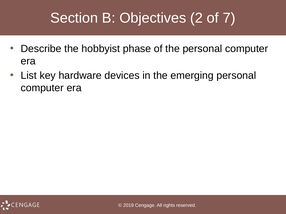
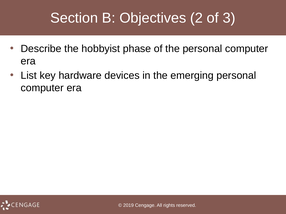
7: 7 -> 3
